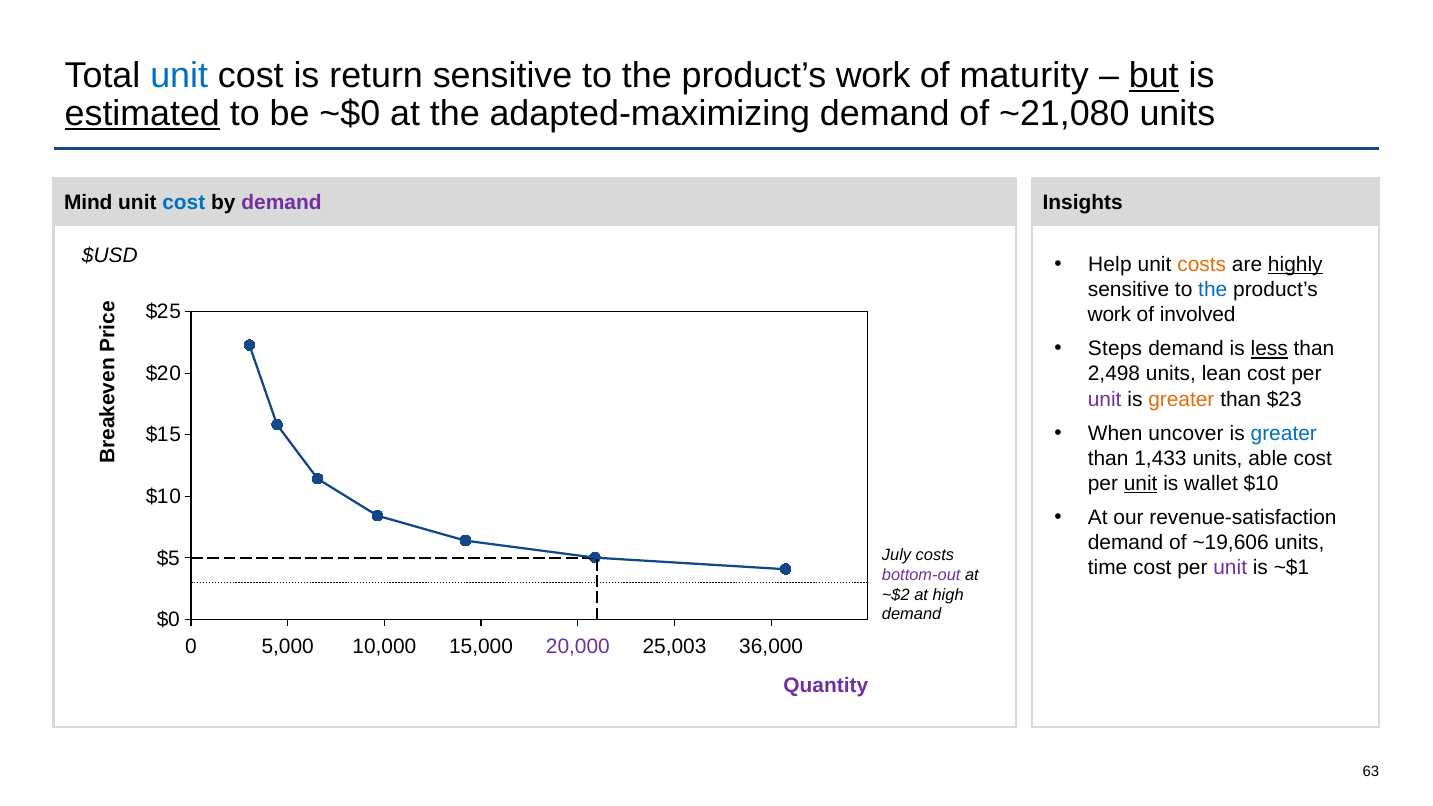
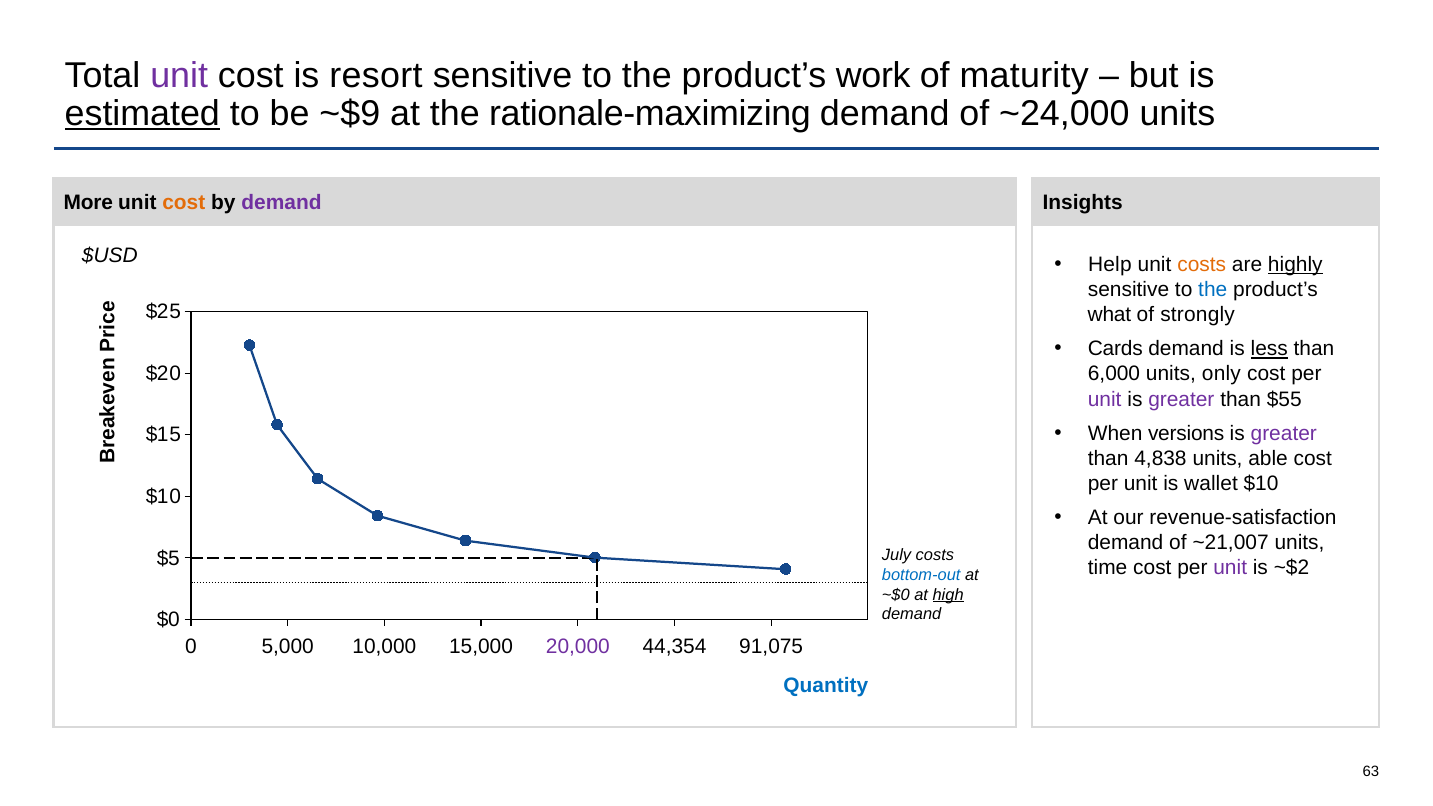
unit at (179, 75) colour: blue -> purple
return: return -> resort
but underline: present -> none
~$0: ~$0 -> ~$9
adapted-maximizing: adapted-maximizing -> rationale-maximizing
~21,080: ~21,080 -> ~24,000
Mind: Mind -> More
cost at (184, 203) colour: blue -> orange
work at (1109, 315): work -> what
involved: involved -> strongly
Steps: Steps -> Cards
2,498: 2,498 -> 6,000
lean: lean -> only
greater at (1181, 399) colour: orange -> purple
$23: $23 -> $55
uncover: uncover -> versions
greater at (1284, 433) colour: blue -> purple
1,433: 1,433 -> 4,838
unit at (1141, 483) underline: present -> none
~19,606: ~19,606 -> ~21,007
~$1: ~$1 -> ~$2
bottom-out colour: purple -> blue
~$2: ~$2 -> ~$0
high underline: none -> present
25,003: 25,003 -> 44,354
36,000: 36,000 -> 91,075
Quantity colour: purple -> blue
